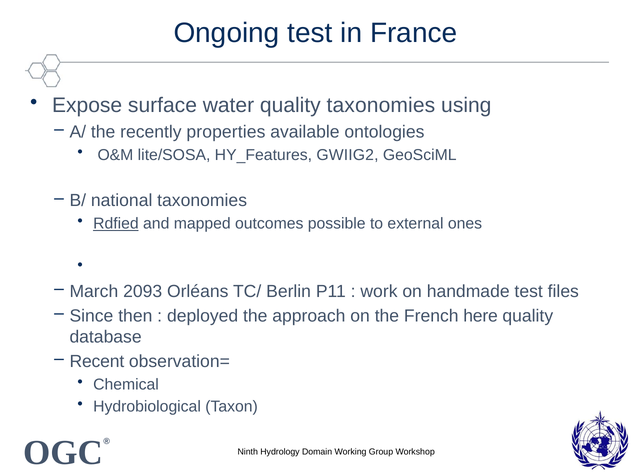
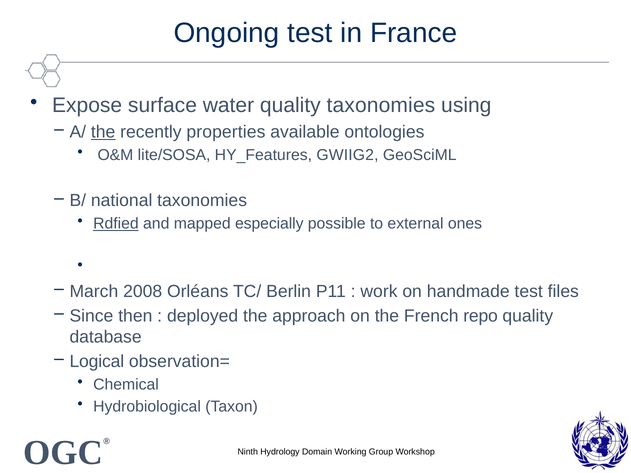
the at (103, 132) underline: none -> present
outcomes: outcomes -> especially
2093: 2093 -> 2008
here: here -> repo
Recent: Recent -> Logical
